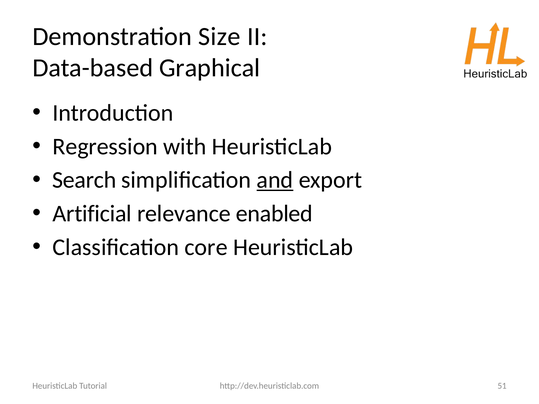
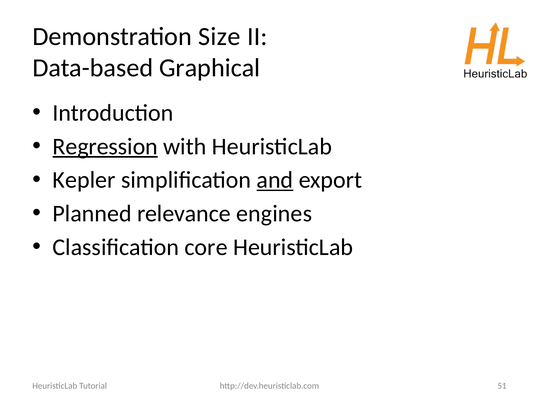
Regression underline: none -> present
Search: Search -> Kepler
Artificial: Artificial -> Planned
enabled: enabled -> engines
